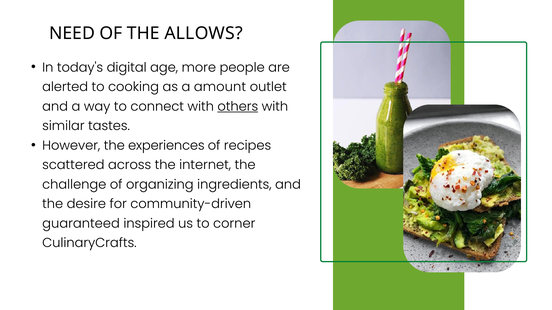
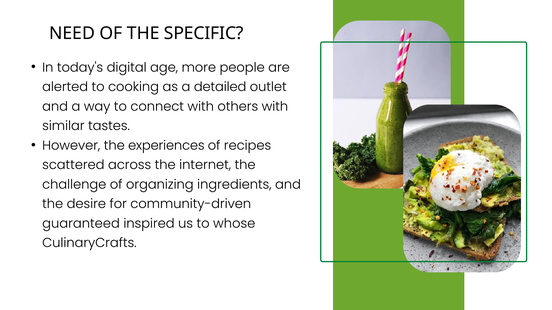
ALLOWS: ALLOWS -> SPECIFIC
amount: amount -> detailed
others underline: present -> none
corner: corner -> whose
